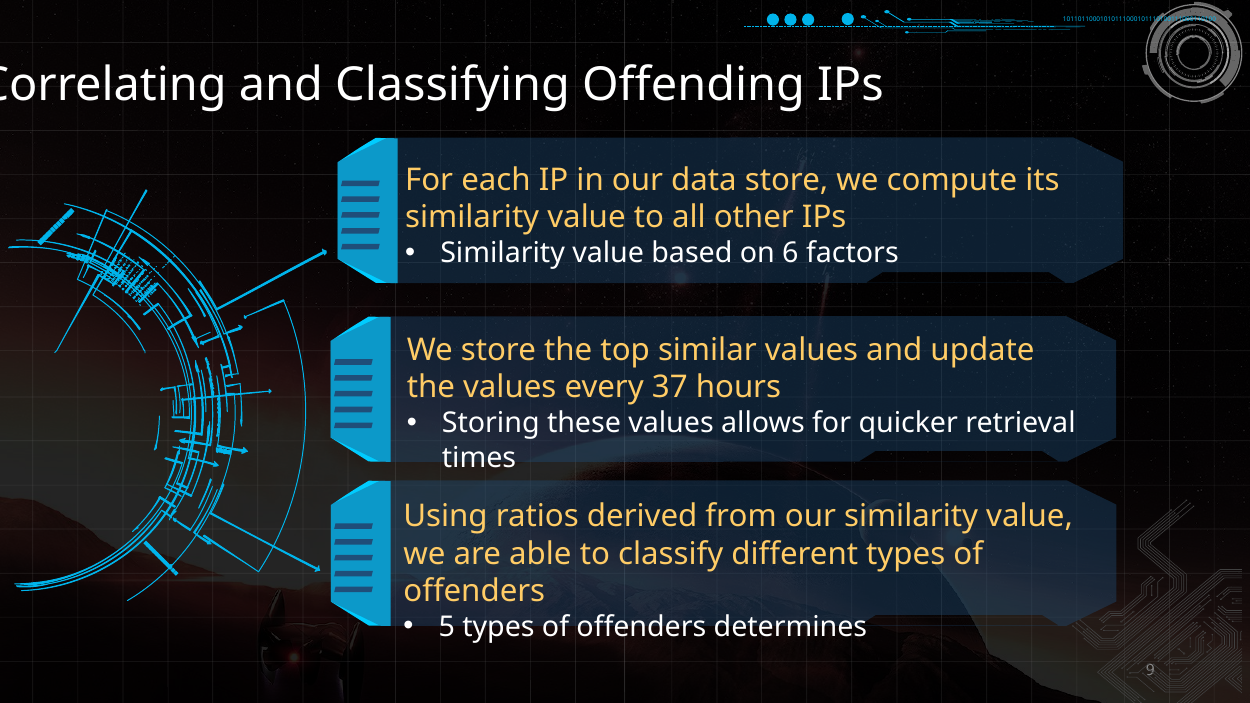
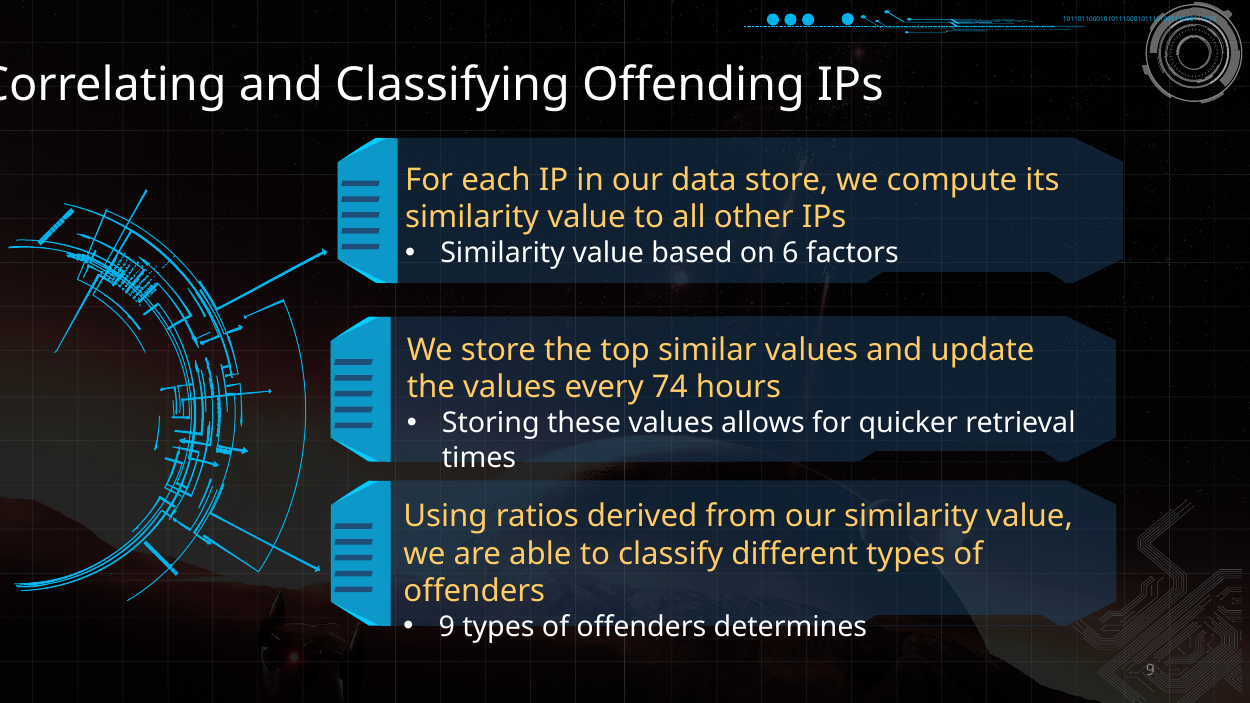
37: 37 -> 74
5 at (447, 627): 5 -> 9
